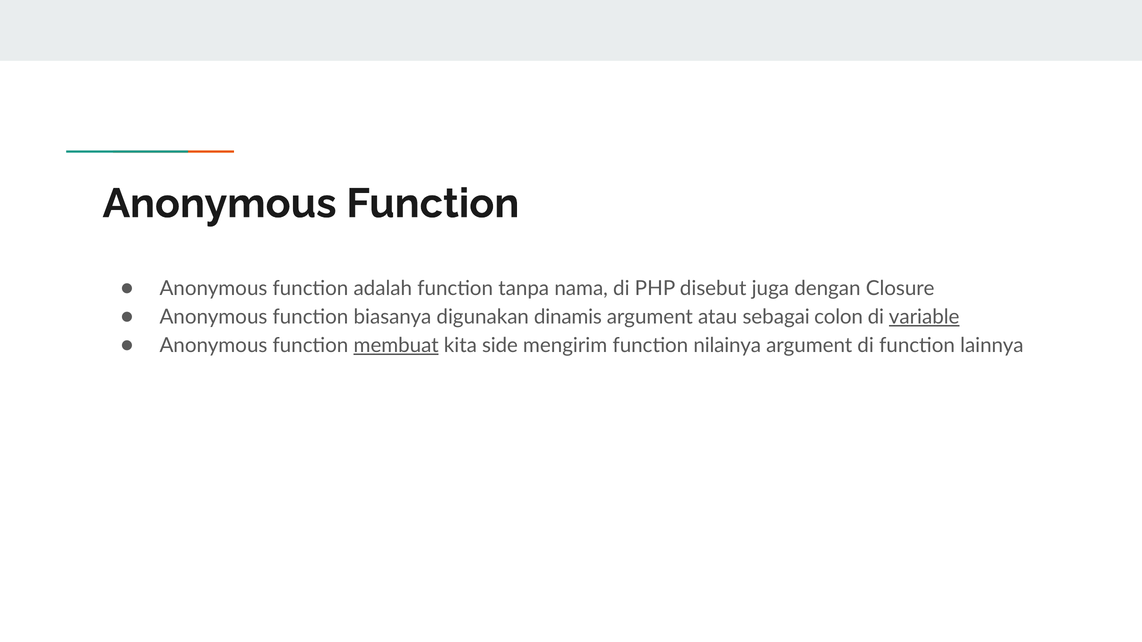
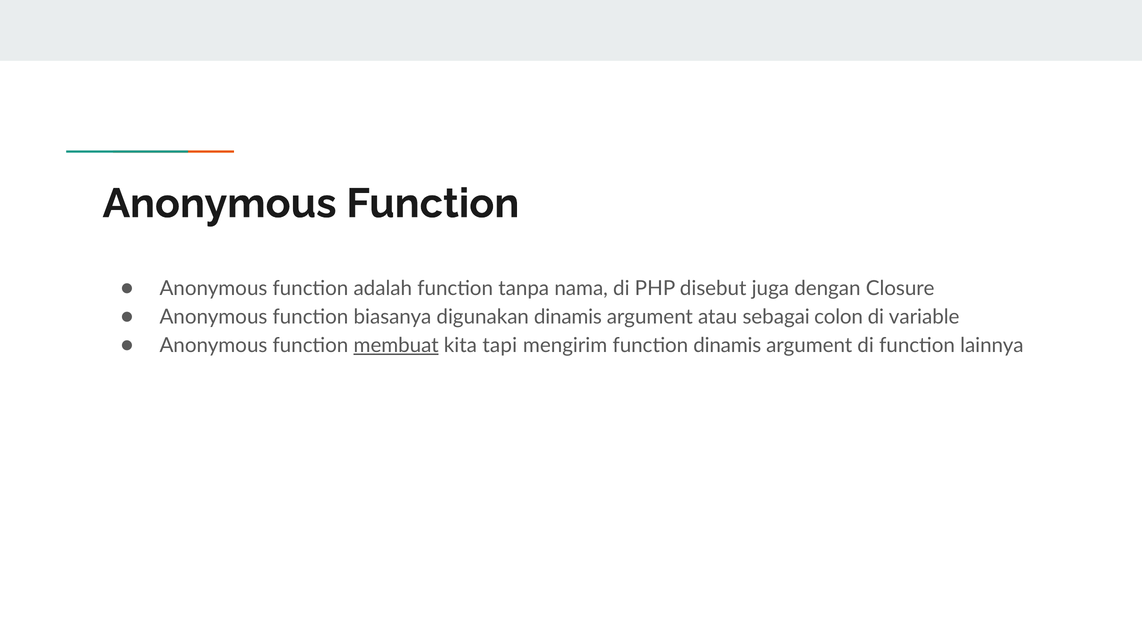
variable underline: present -> none
side: side -> tapi
function nilainya: nilainya -> dinamis
